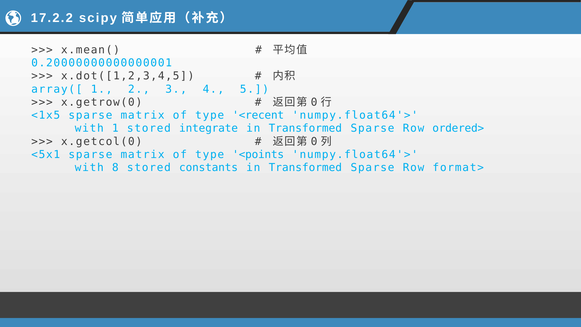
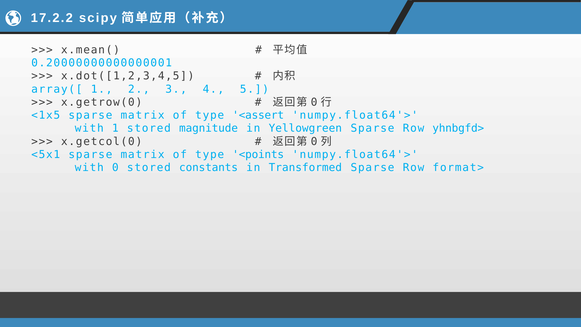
<recent: <recent -> <assert
integrate: integrate -> magnitude
Transformed at (305, 128): Transformed -> Yellowgreen
ordered>: ordered> -> yhnbgfd>
with 8: 8 -> 0
